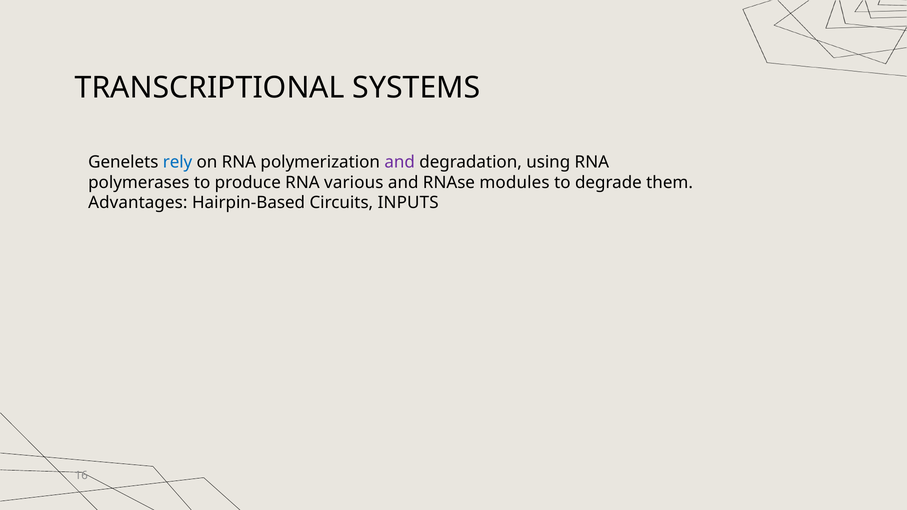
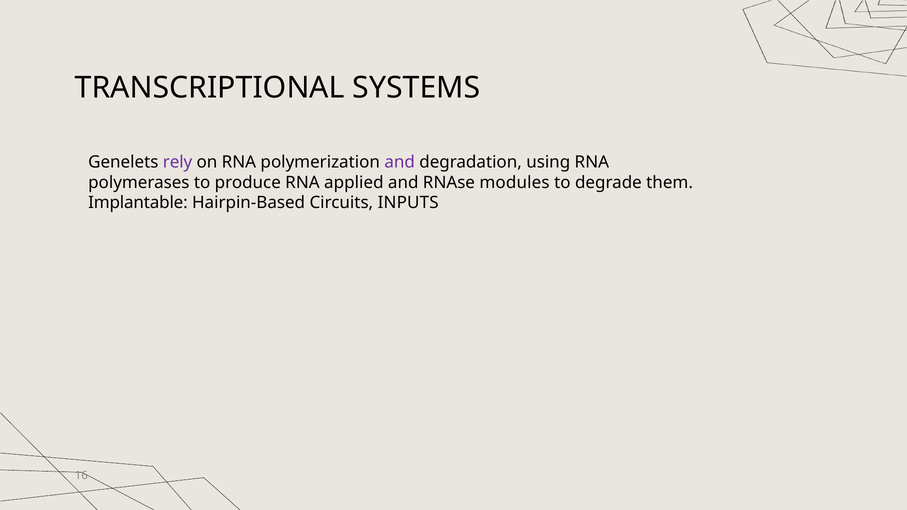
rely colour: blue -> purple
various: various -> applied
Advantages: Advantages -> Implantable
